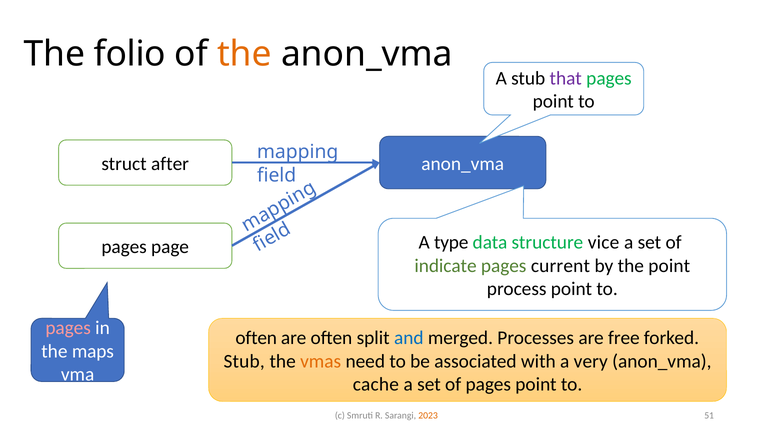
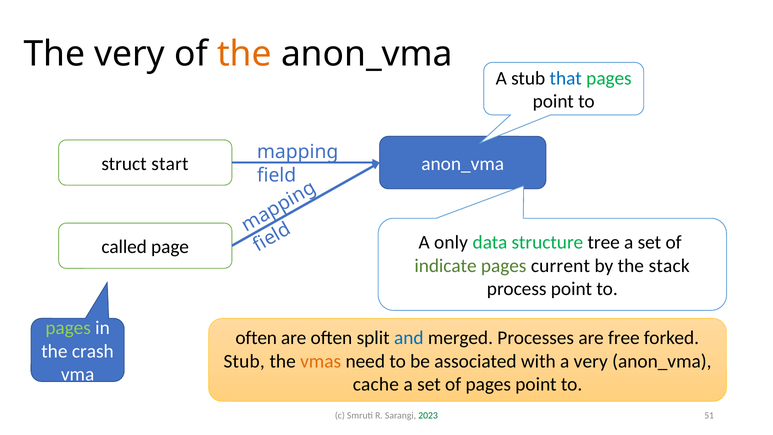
The folio: folio -> very
that colour: purple -> blue
after: after -> start
type: type -> only
vice: vice -> tree
pages at (124, 247): pages -> called
the point: point -> stack
pages at (68, 328) colour: pink -> light green
maps: maps -> crash
2023 colour: orange -> green
